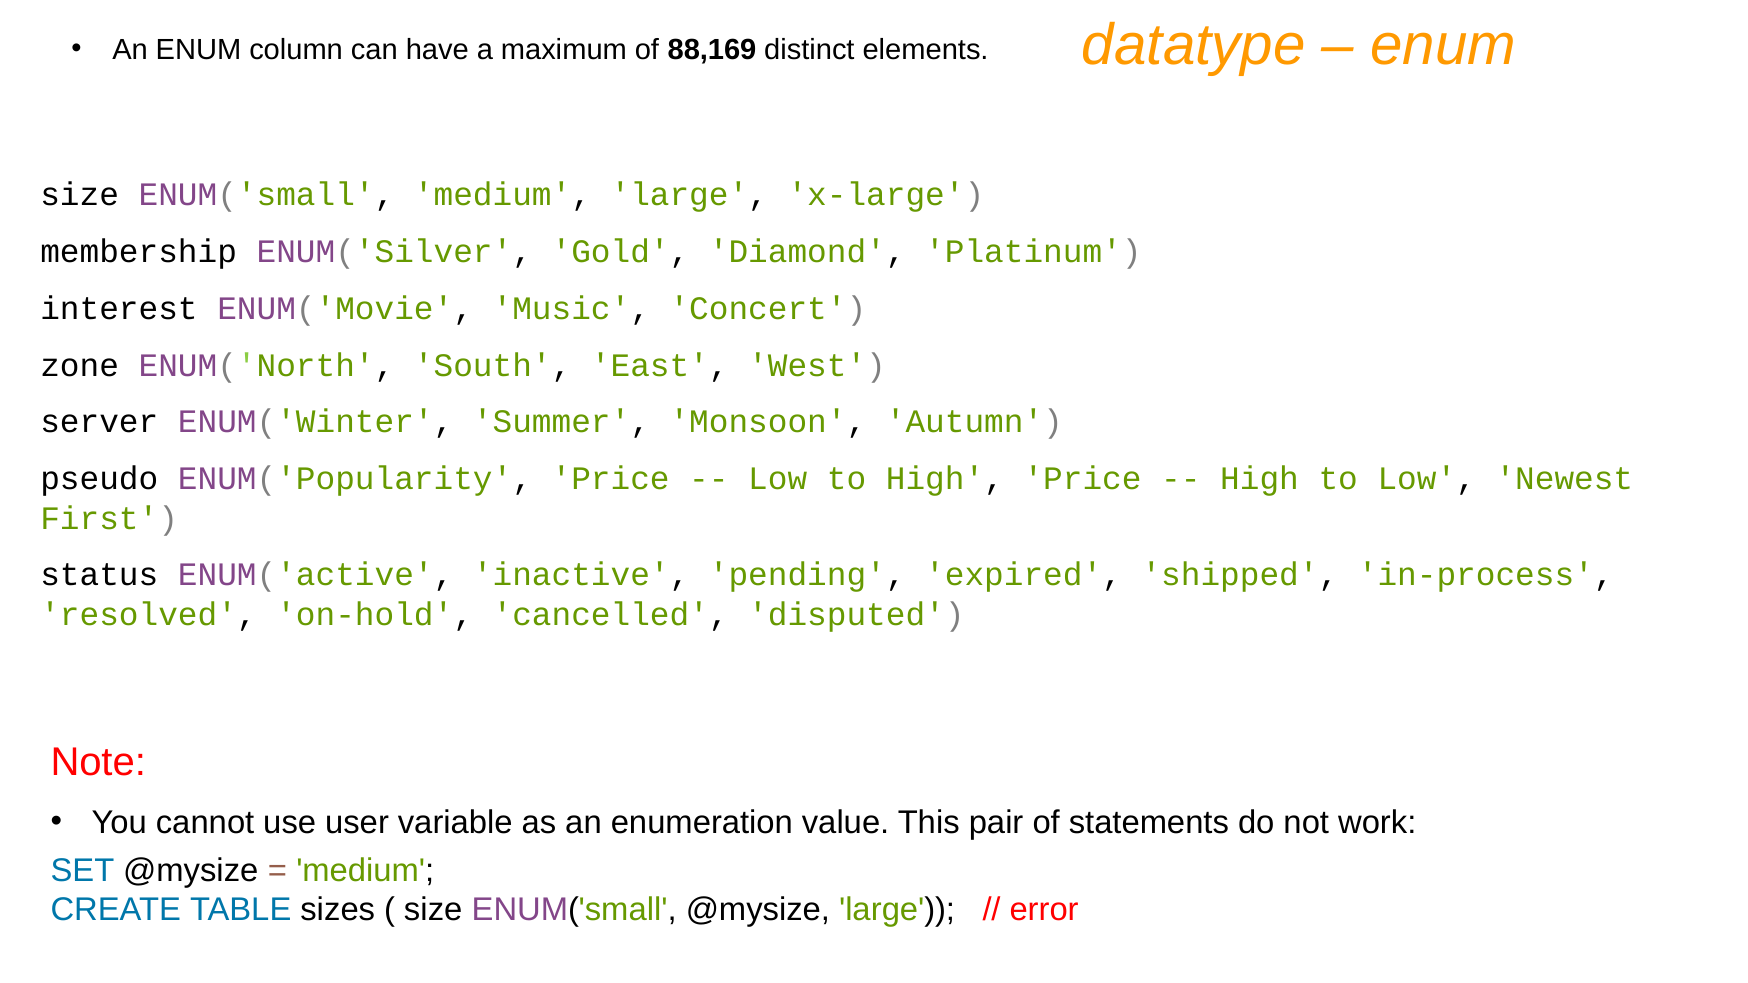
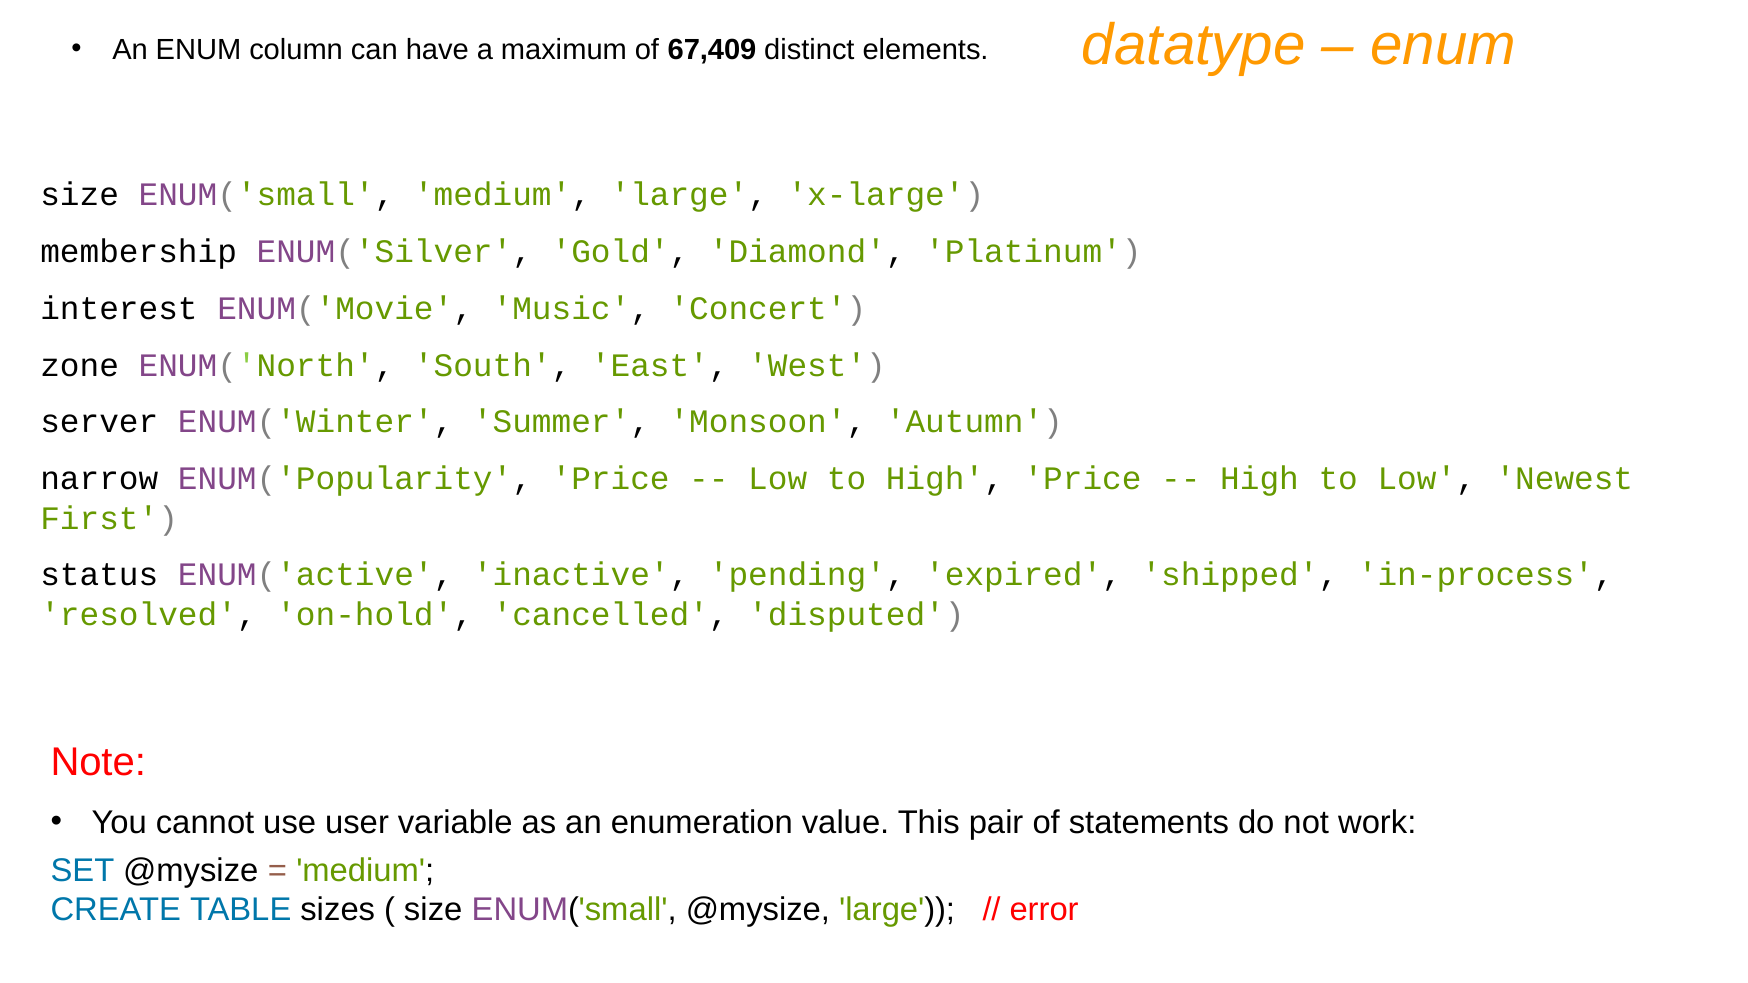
88,169: 88,169 -> 67,409
pseudo: pseudo -> narrow
